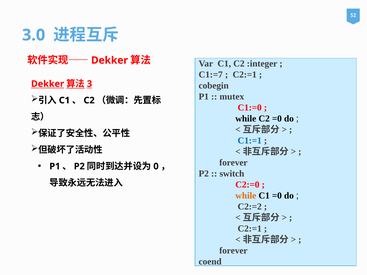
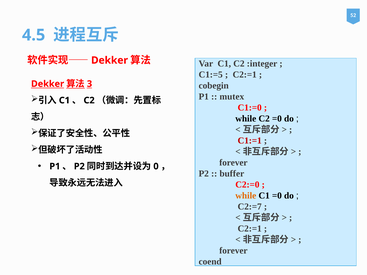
3.0: 3.0 -> 4.5
C1:=7: C1:=7 -> C1:=5
C1:=1 colour: blue -> red
switch: switch -> buffer
C2:=2: C2:=2 -> C2:=7
